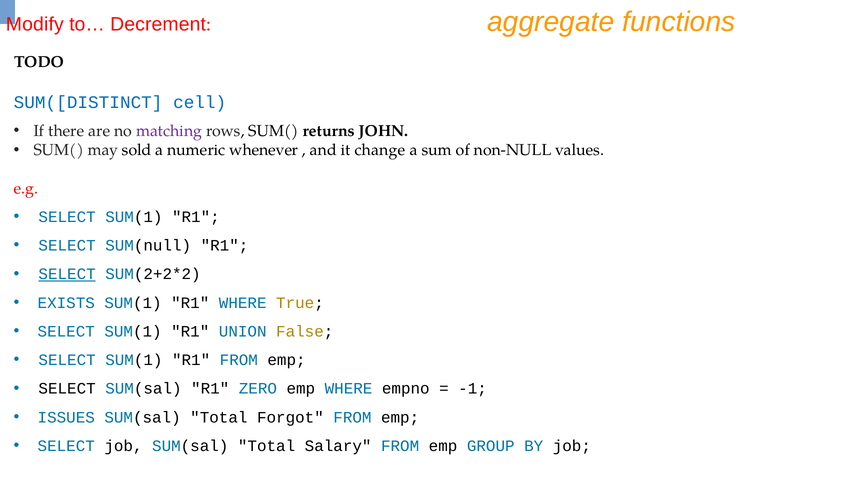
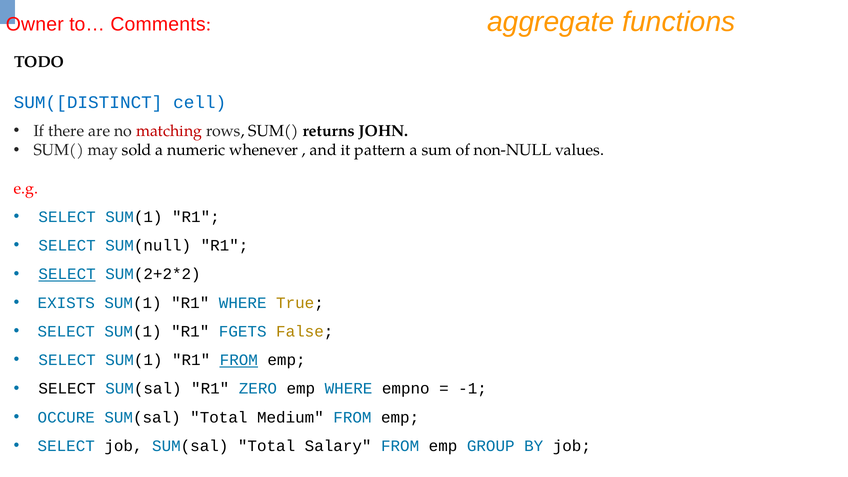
Modify: Modify -> Owner
Decrement: Decrement -> Comments
matching colour: purple -> red
change: change -> pattern
UNION: UNION -> FGETS
FROM at (239, 360) underline: none -> present
ISSUES: ISSUES -> OCCURE
Forgot: Forgot -> Medium
